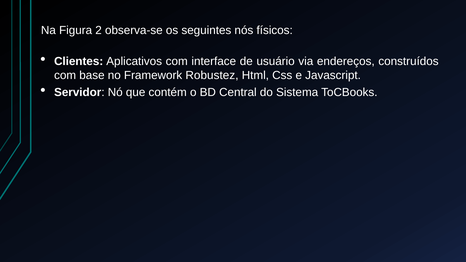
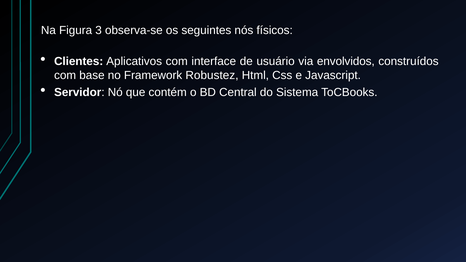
2: 2 -> 3
endereços: endereços -> envolvidos
